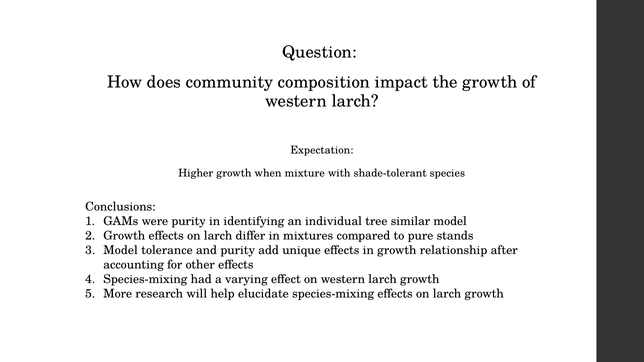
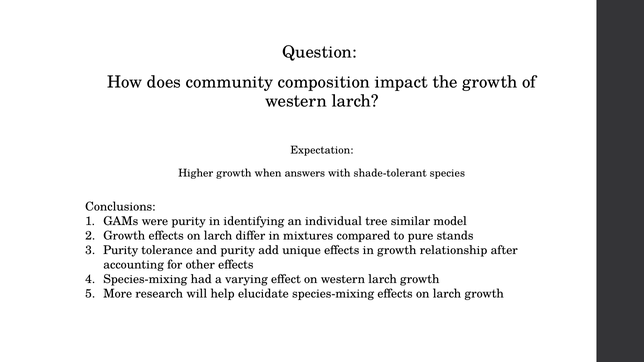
mixture: mixture -> answers
Model at (121, 250): Model -> Purity
